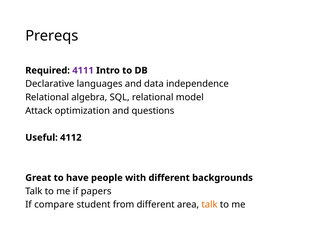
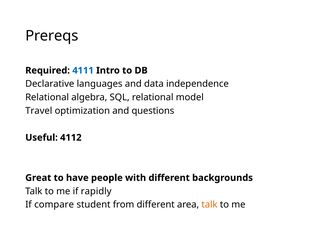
4111 colour: purple -> blue
Attack: Attack -> Travel
papers: papers -> rapidly
